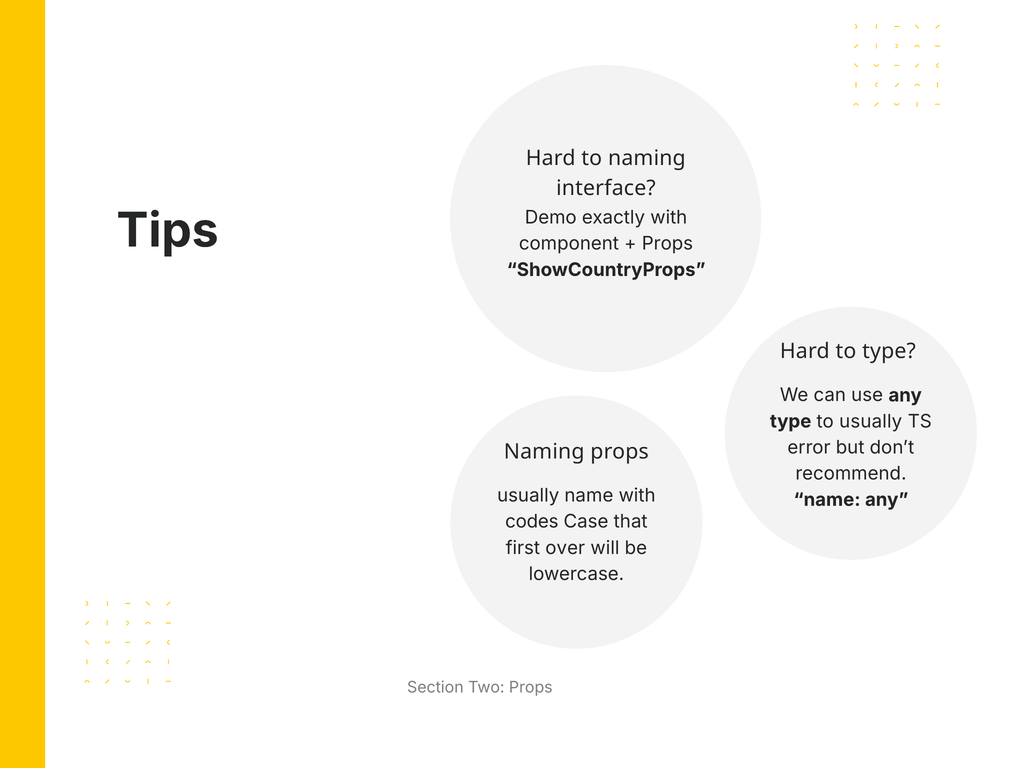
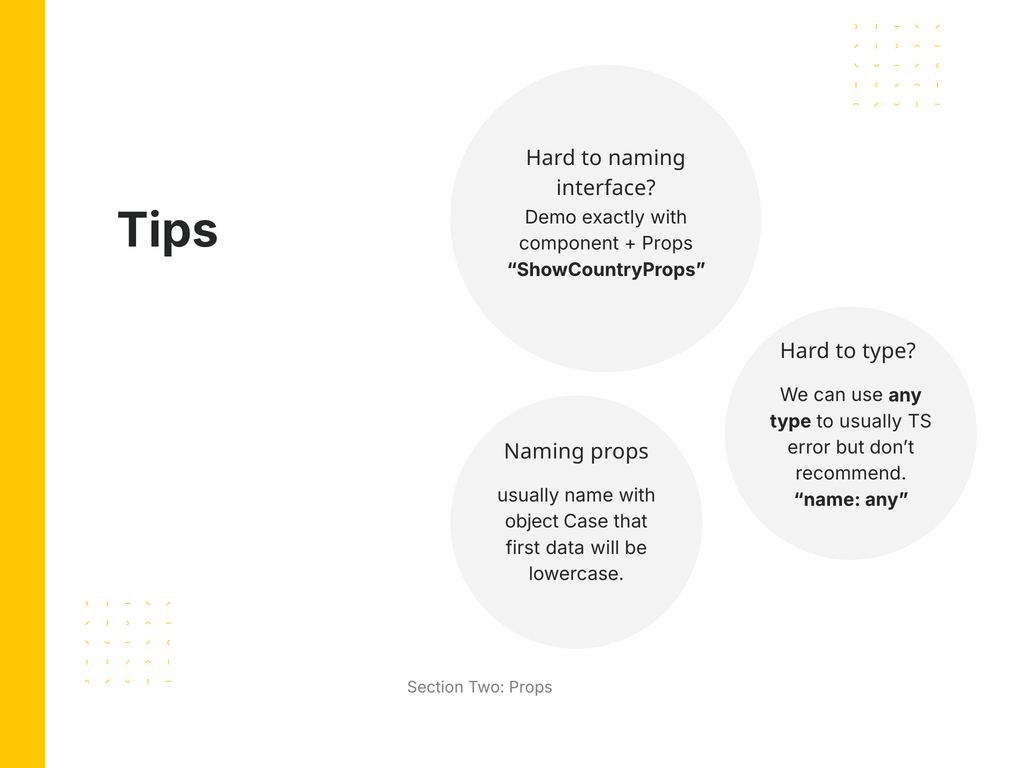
codes: codes -> object
over: over -> data
